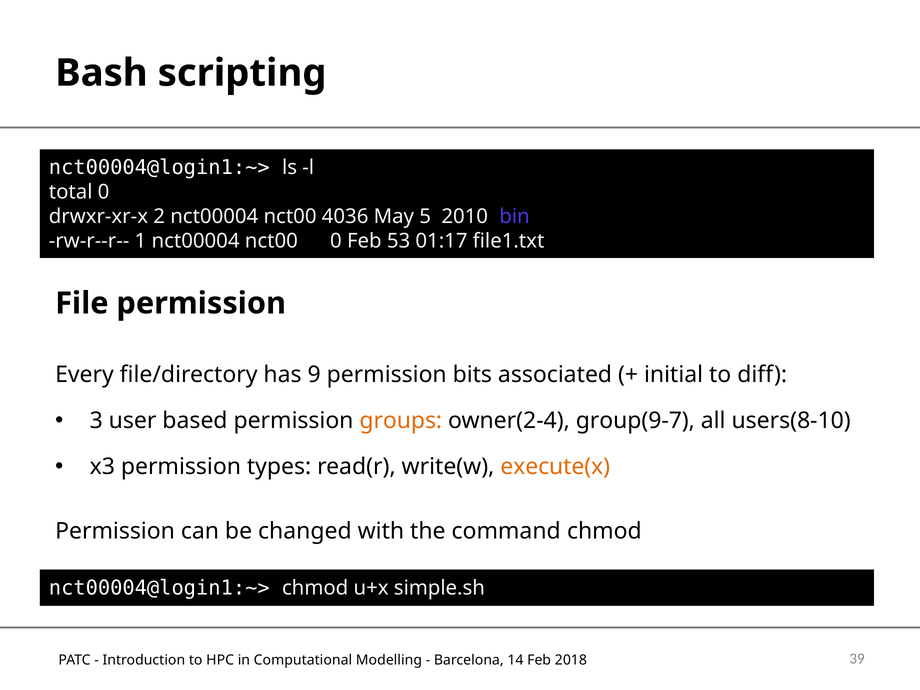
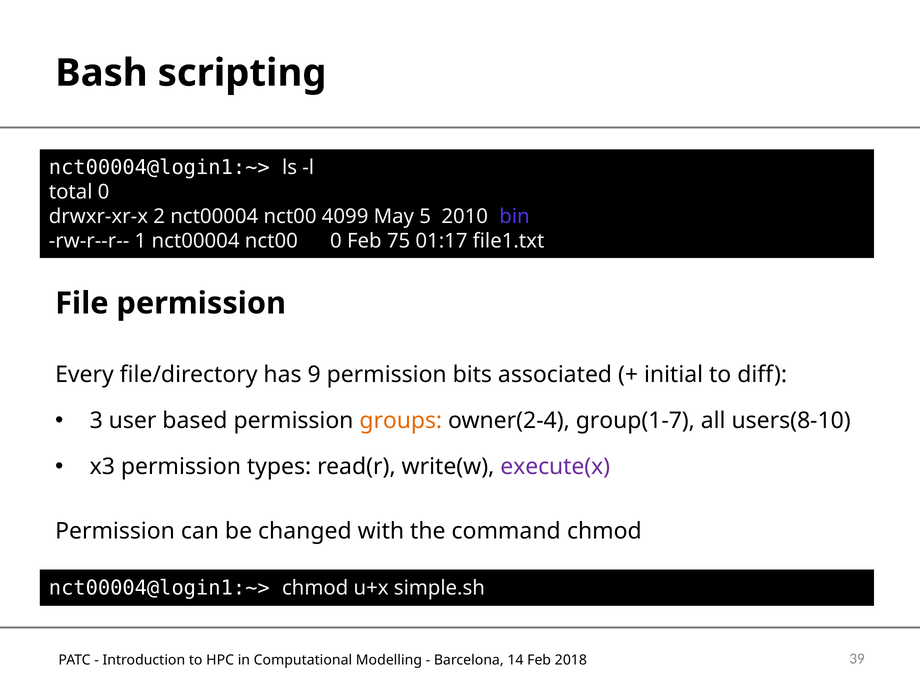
4036: 4036 -> 4099
53: 53 -> 75
group(9-7: group(9-7 -> group(1-7
execute(x colour: orange -> purple
